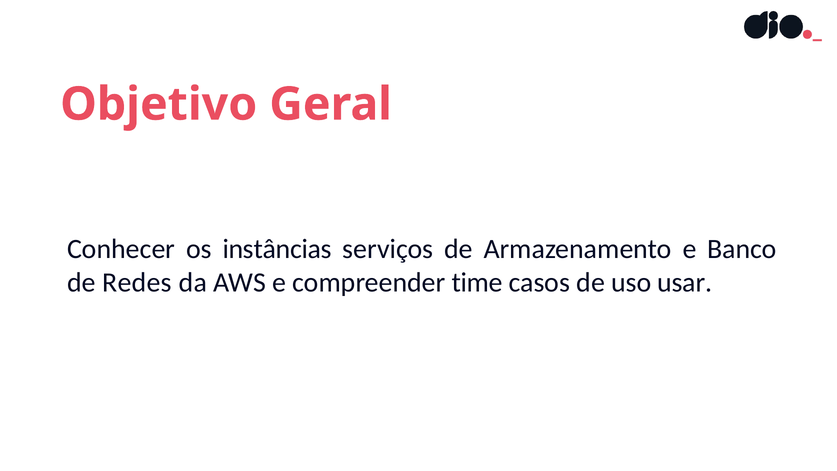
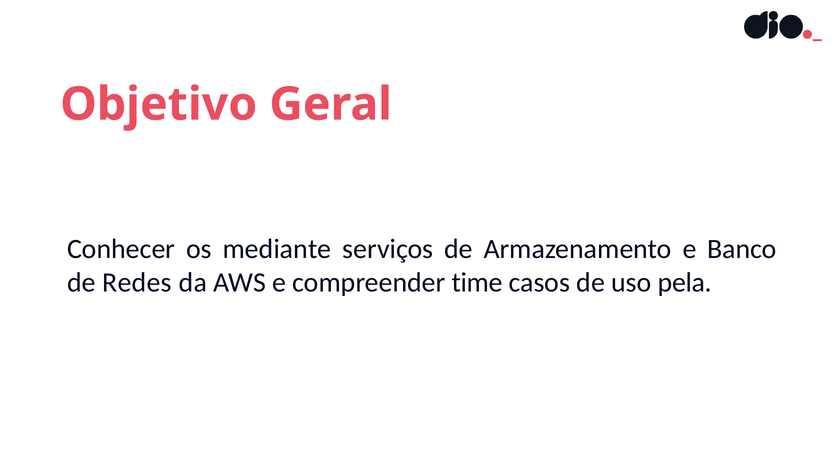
instâncias: instâncias -> mediante
usar: usar -> pela
